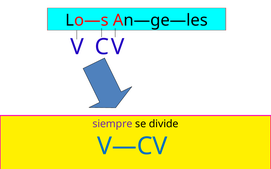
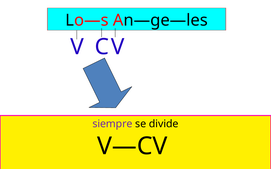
V—CV colour: blue -> black
